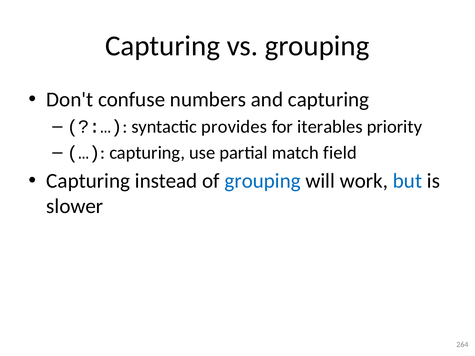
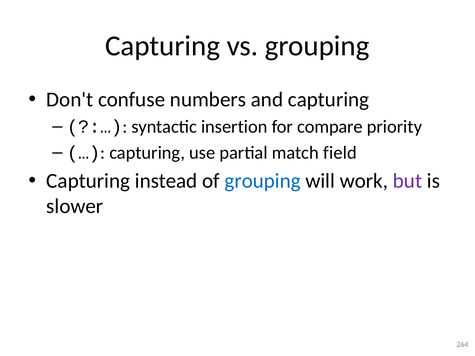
provides: provides -> insertion
iterables: iterables -> compare
but colour: blue -> purple
